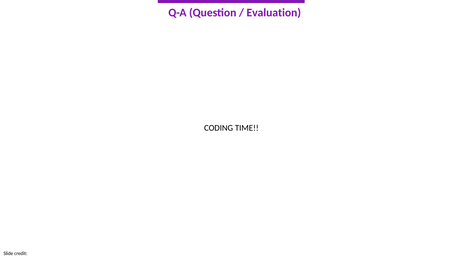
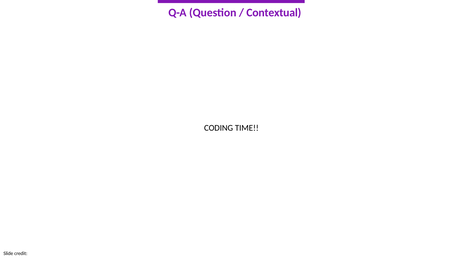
Evaluation: Evaluation -> Contextual
